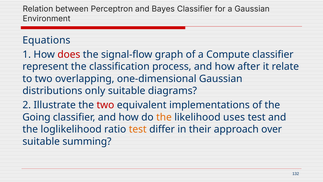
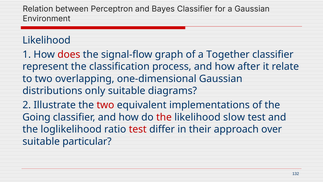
Equations at (46, 40): Equations -> Likelihood
Compute: Compute -> Together
the at (164, 117) colour: orange -> red
uses: uses -> slow
test at (138, 129) colour: orange -> red
summing: summing -> particular
